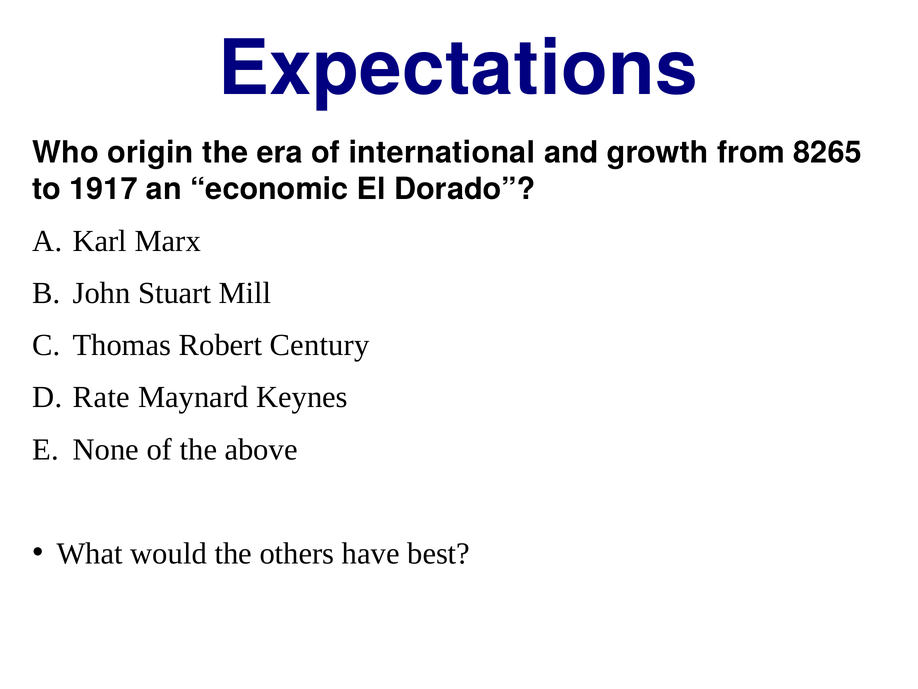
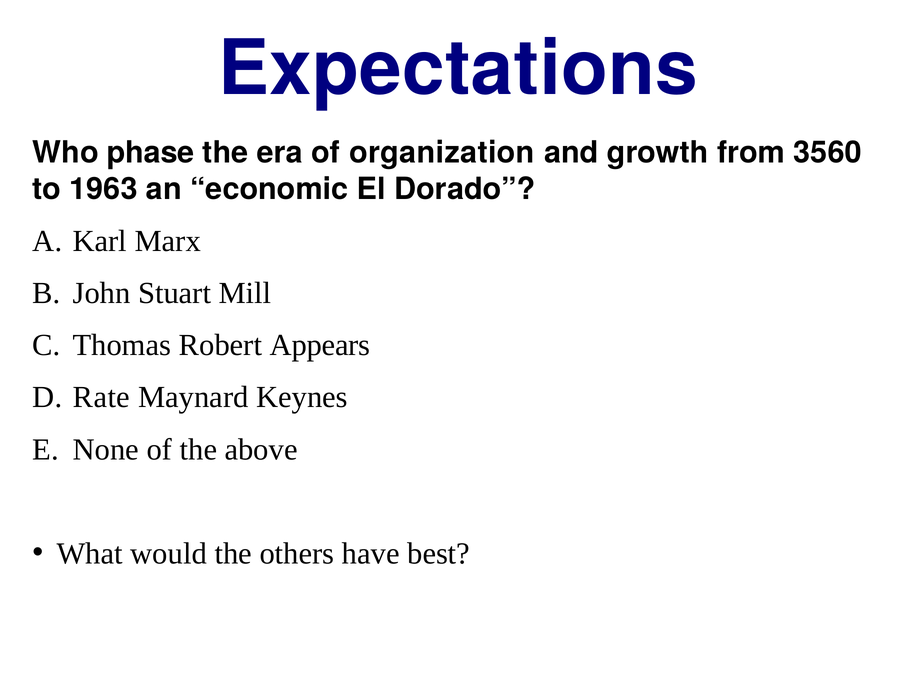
origin: origin -> phase
international: international -> organization
8265: 8265 -> 3560
1917: 1917 -> 1963
Century: Century -> Appears
